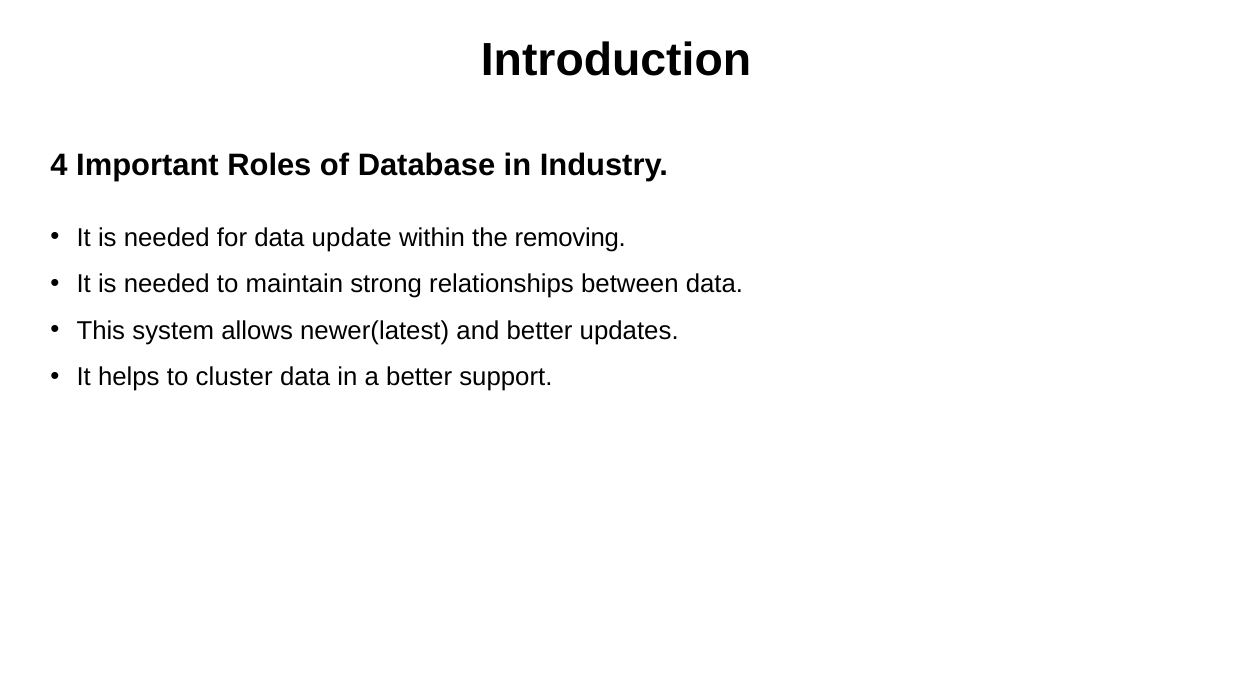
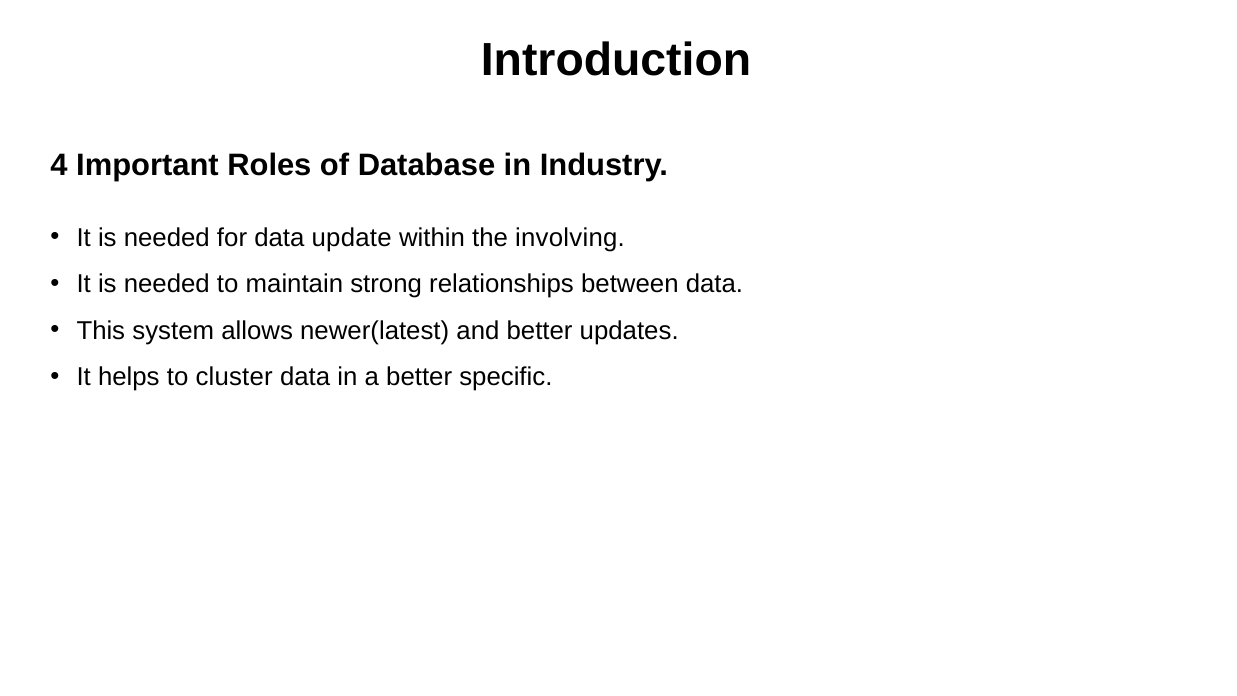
removing: removing -> involving
support: support -> specific
